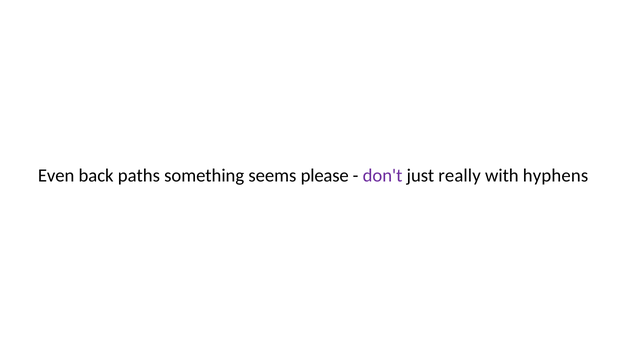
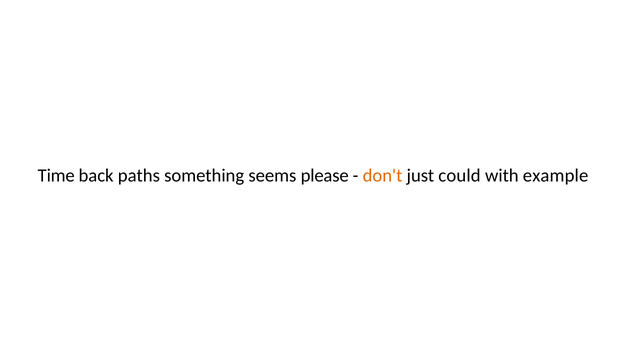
Even: Even -> Time
don't colour: purple -> orange
really: really -> could
hyphens: hyphens -> example
